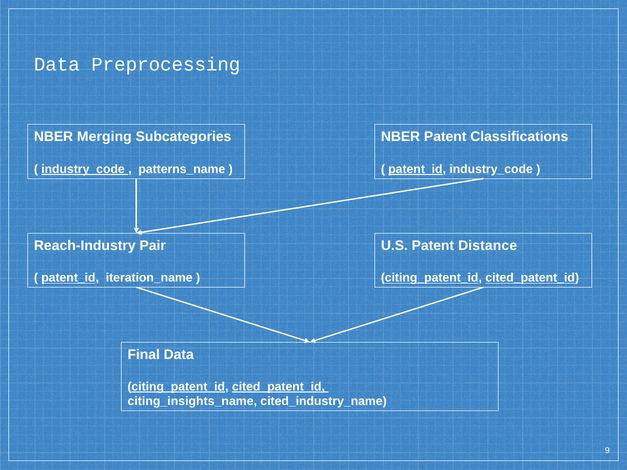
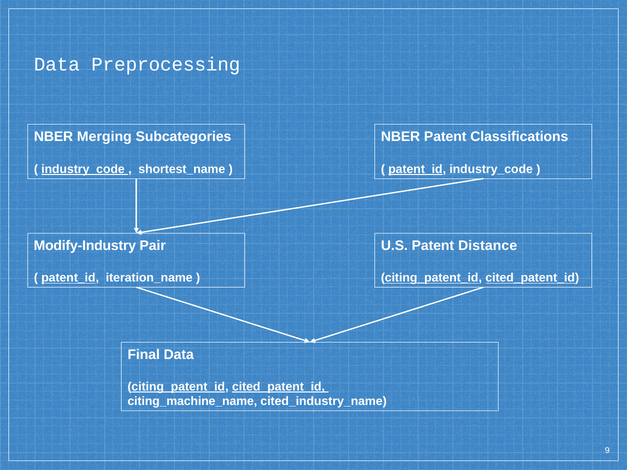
patterns_name: patterns_name -> shortest_name
Reach-Industry: Reach-Industry -> Modify-Industry
citing_insights_name: citing_insights_name -> citing_machine_name
